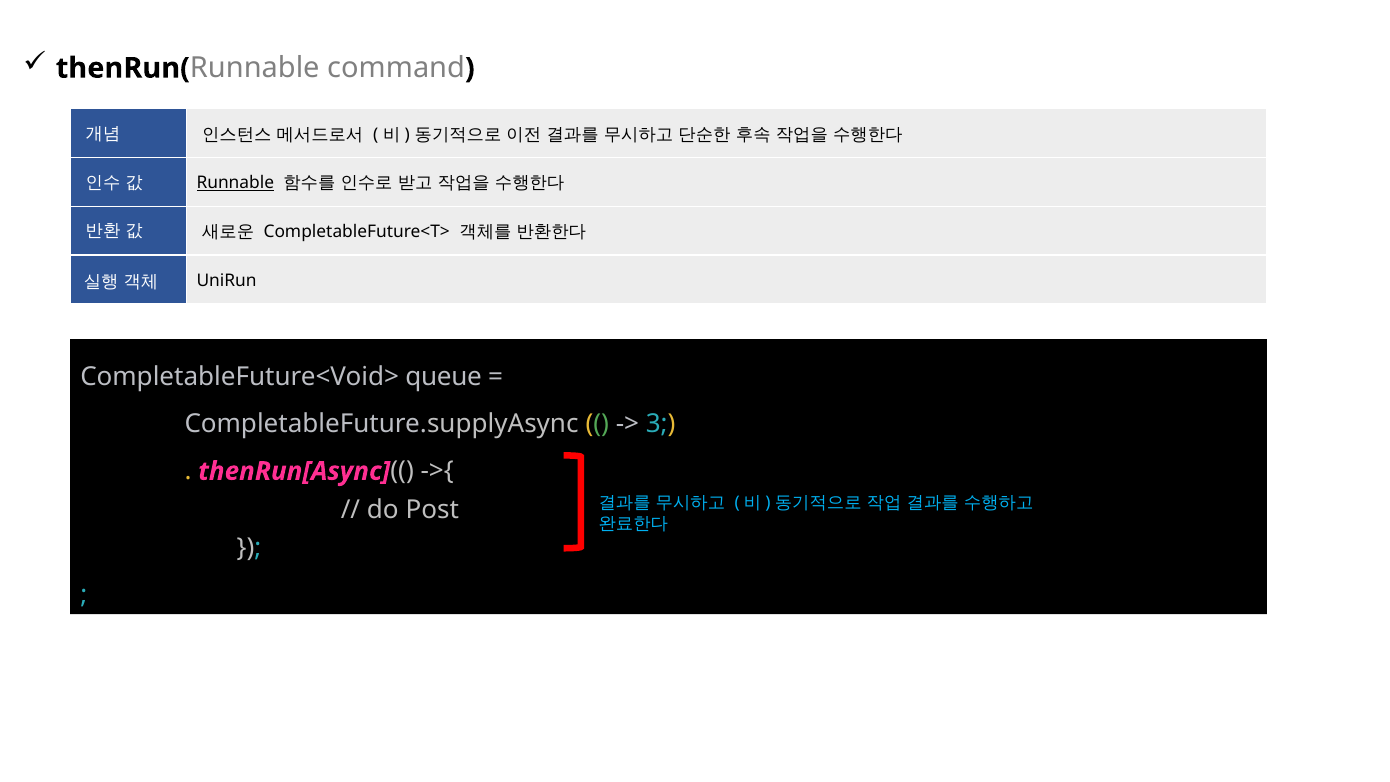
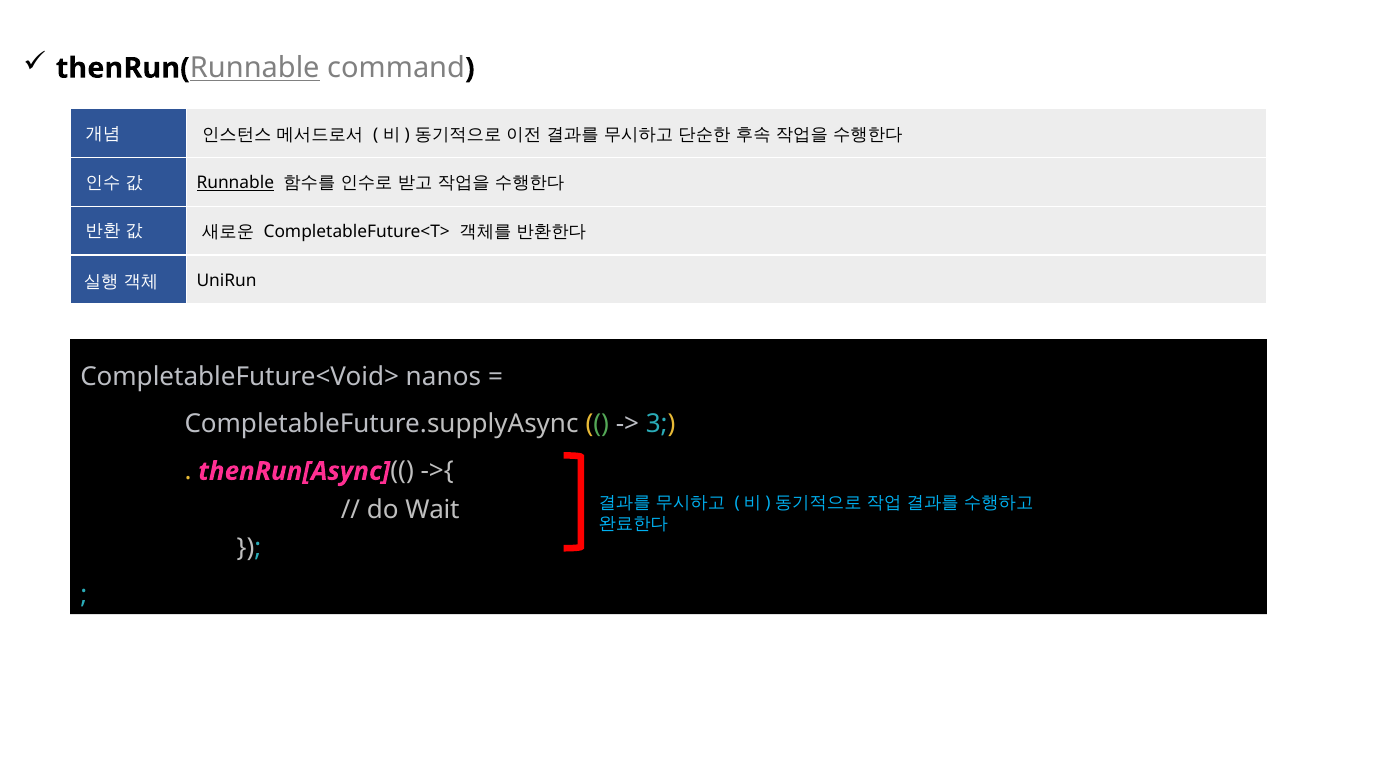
Runnable at (255, 68) underline: none -> present
queue: queue -> nanos
Post: Post -> Wait
